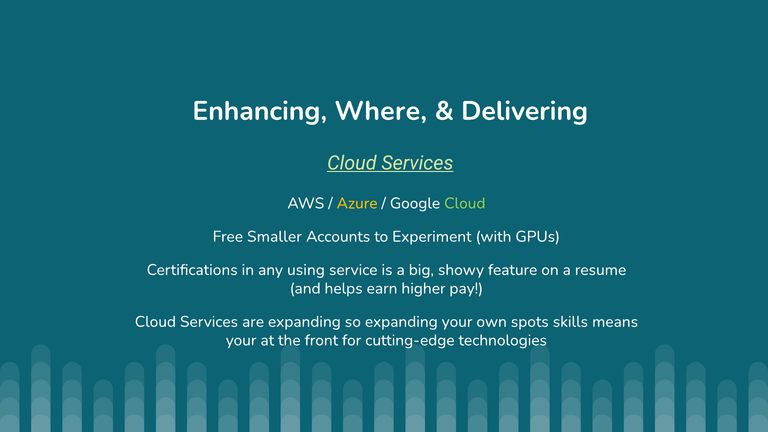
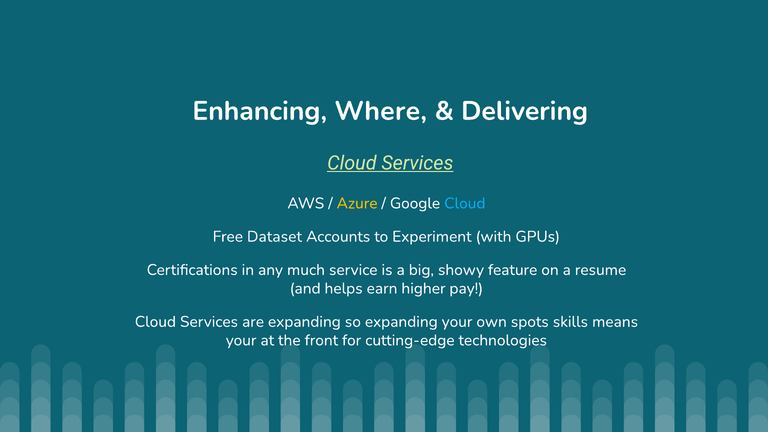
Cloud at (465, 203) colour: light green -> light blue
Smaller: Smaller -> Dataset
using: using -> much
